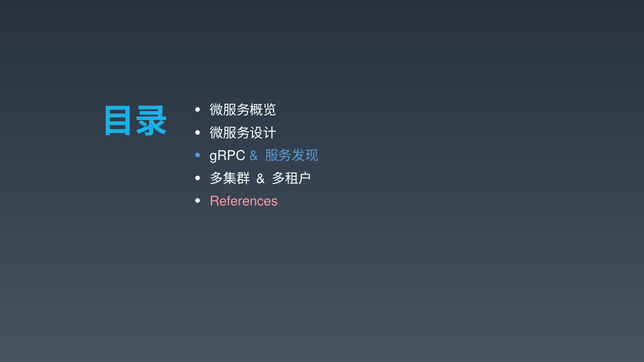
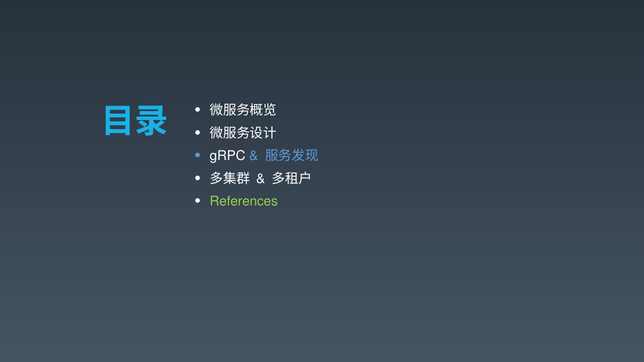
References colour: pink -> light green
